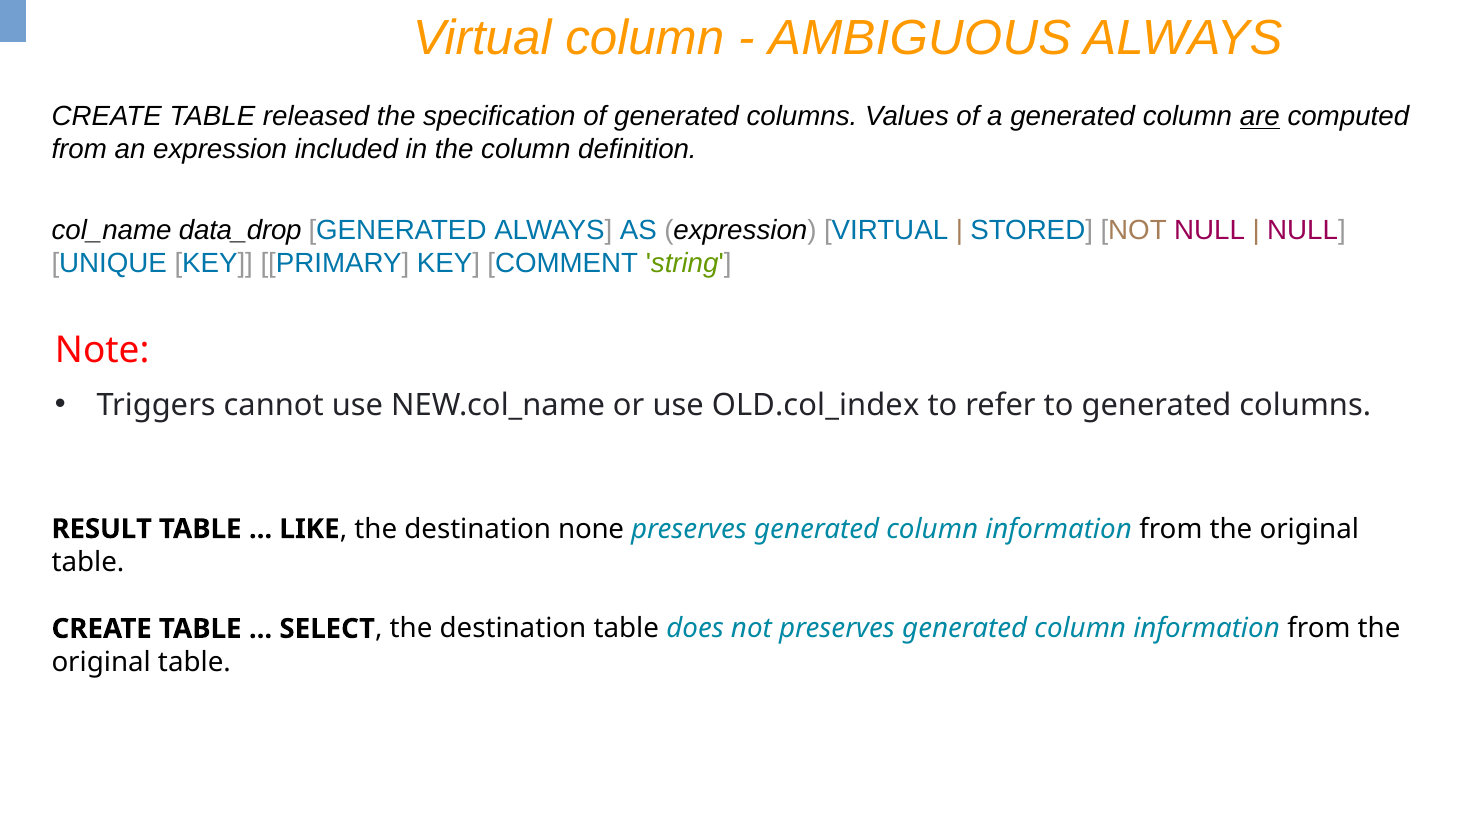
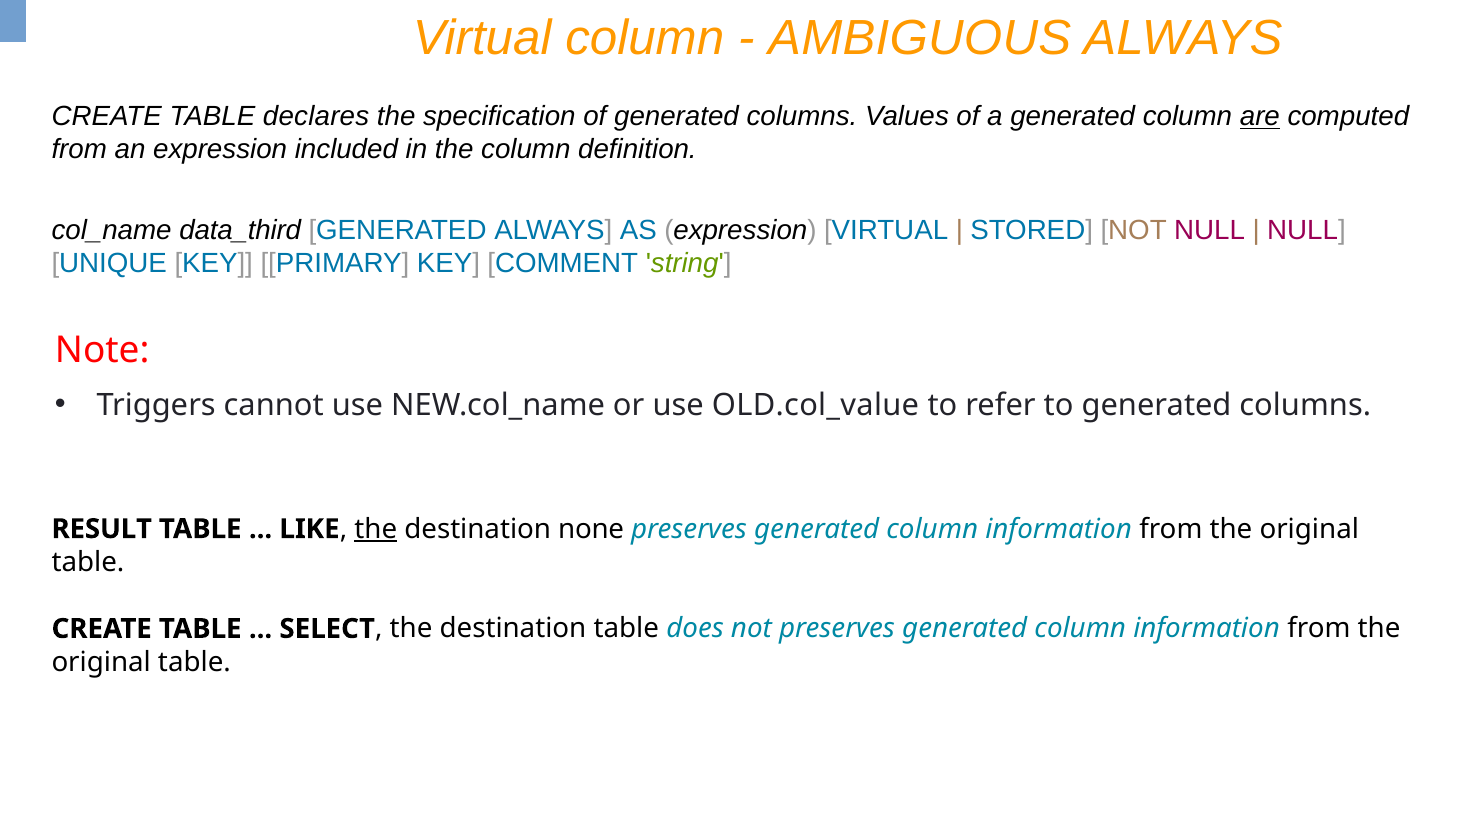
released: released -> declares
data_drop: data_drop -> data_third
OLD.col_index: OLD.col_index -> OLD.col_value
the at (376, 529) underline: none -> present
